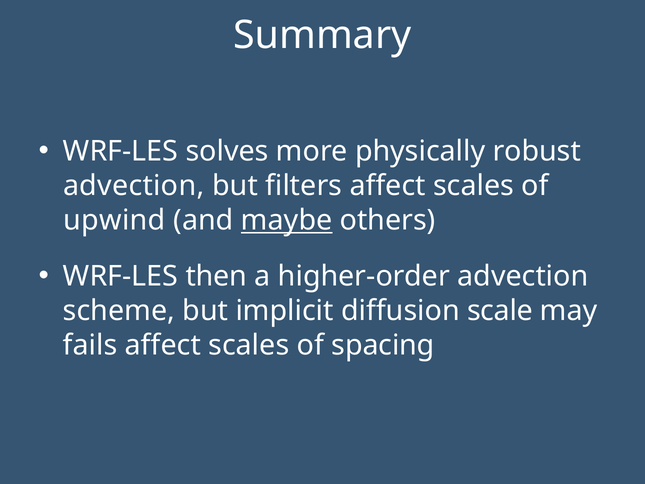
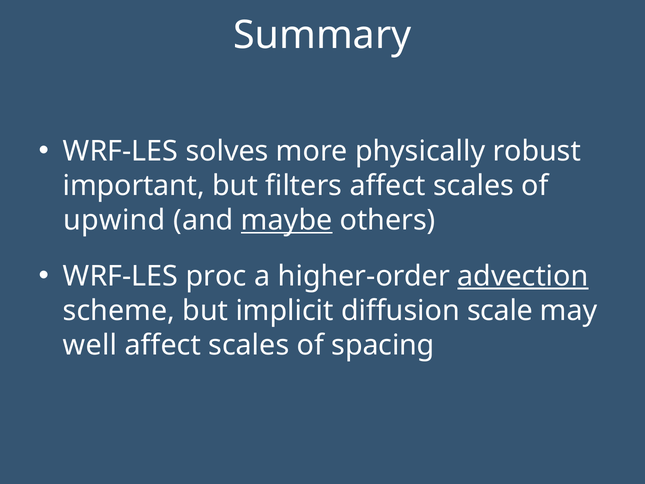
advection at (134, 186): advection -> important
then: then -> proc
advection at (523, 276) underline: none -> present
fails: fails -> well
